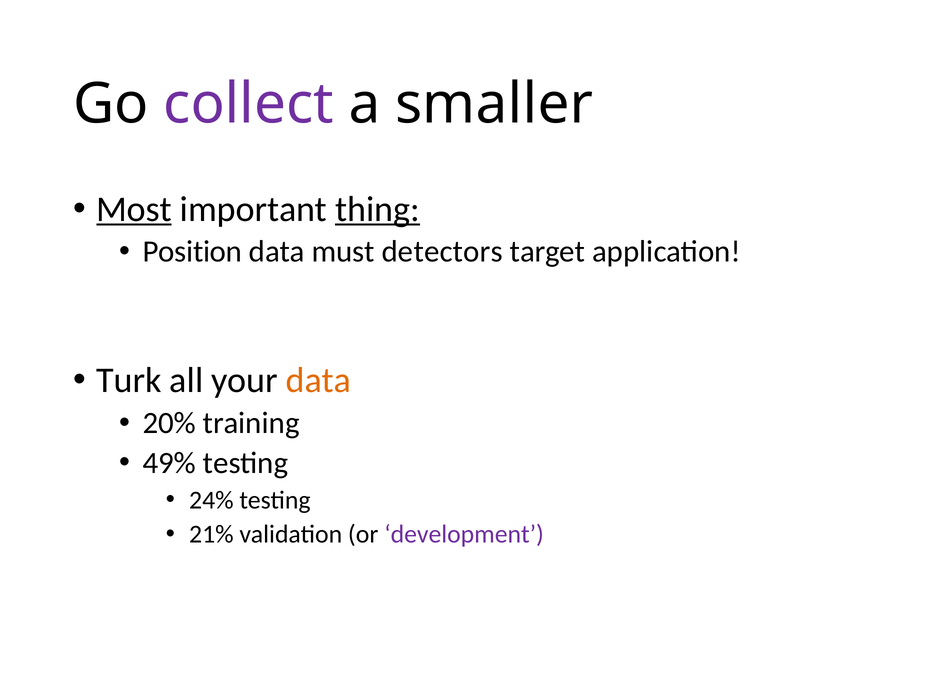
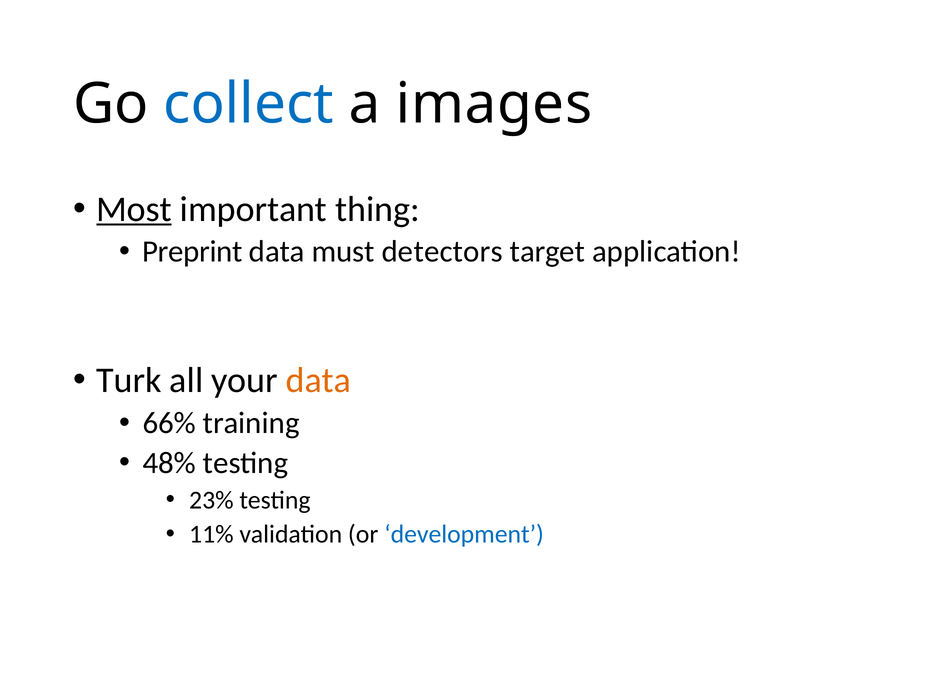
collect colour: purple -> blue
smaller: smaller -> images
thing underline: present -> none
Position: Position -> Preprint
20%: 20% -> 66%
49%: 49% -> 48%
24%: 24% -> 23%
21%: 21% -> 11%
development colour: purple -> blue
